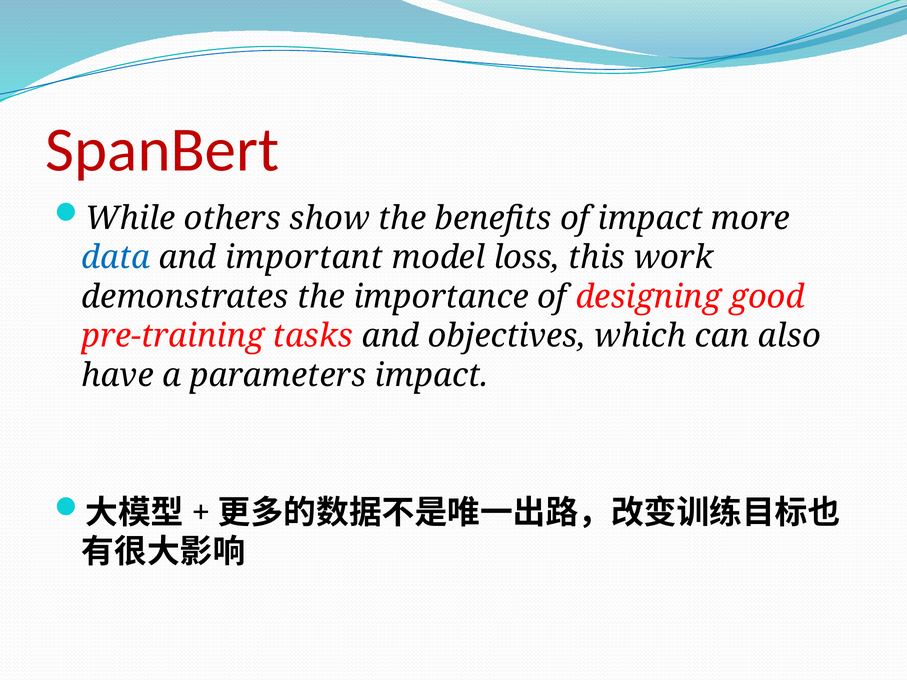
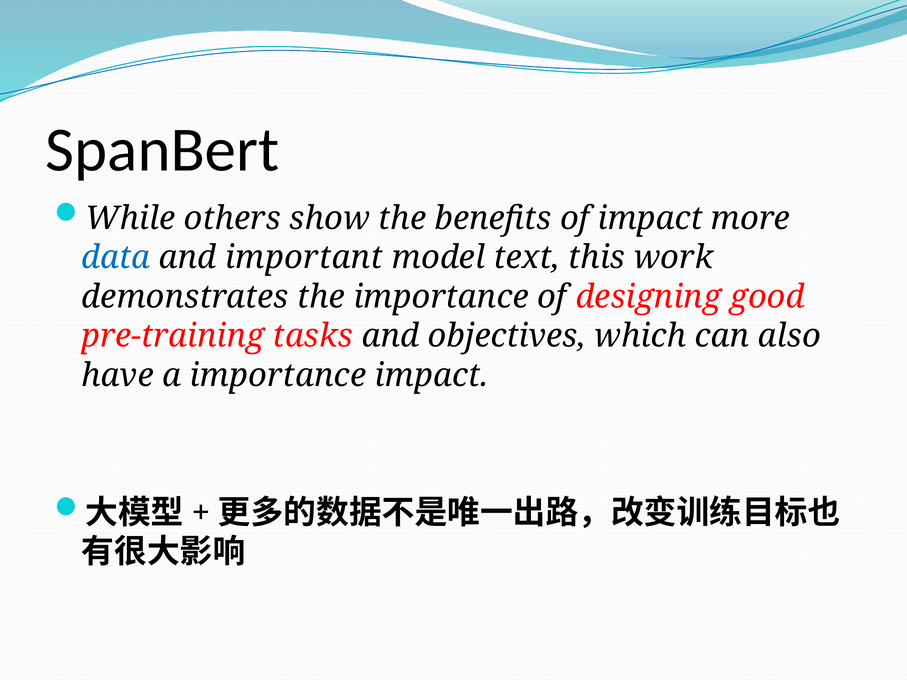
SpanBert colour: red -> black
loss: loss -> text
a parameters: parameters -> importance
